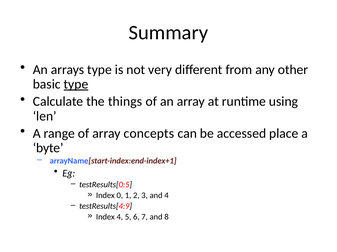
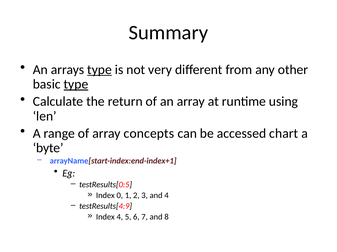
type at (100, 70) underline: none -> present
things: things -> return
place: place -> chart
